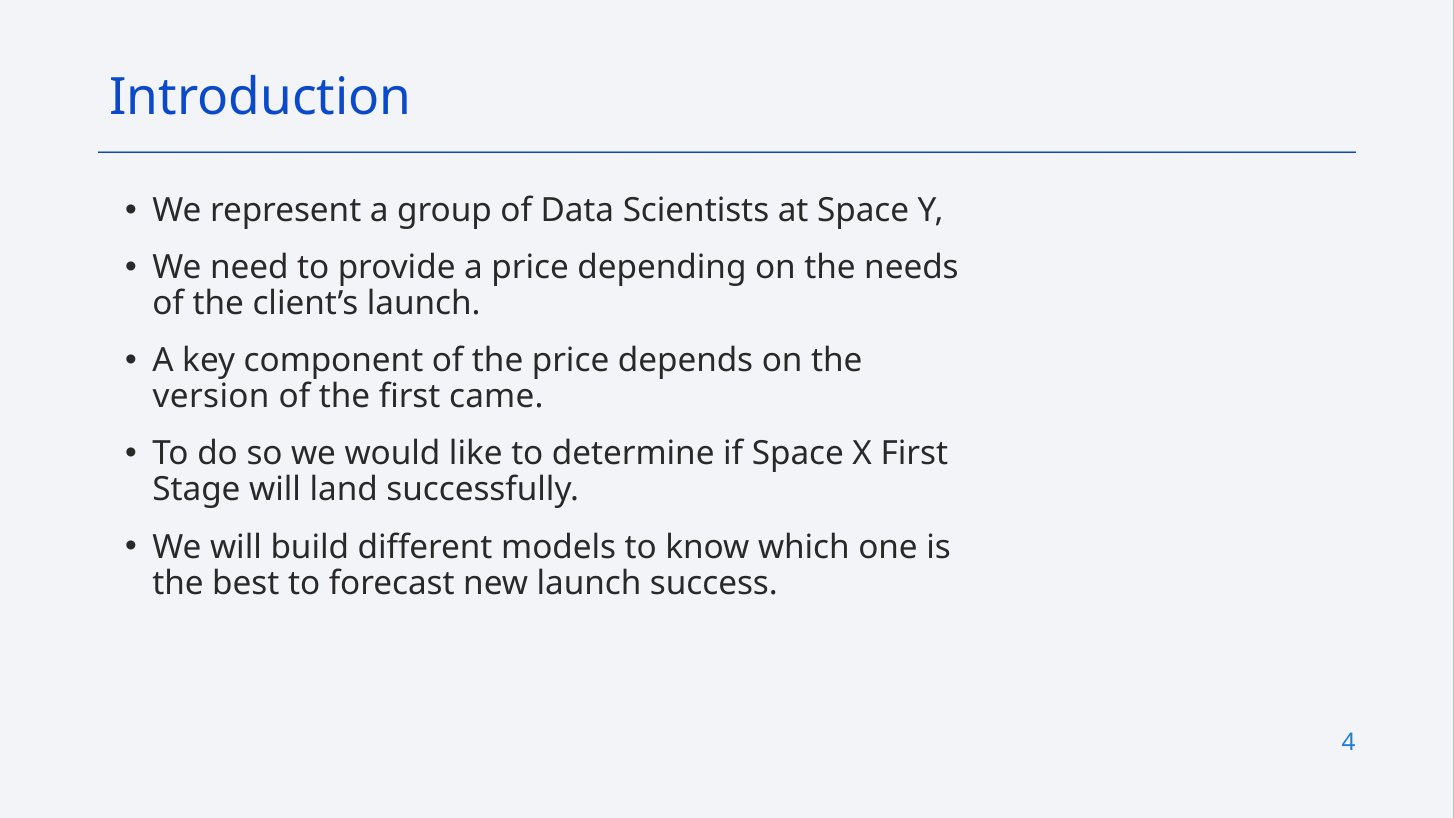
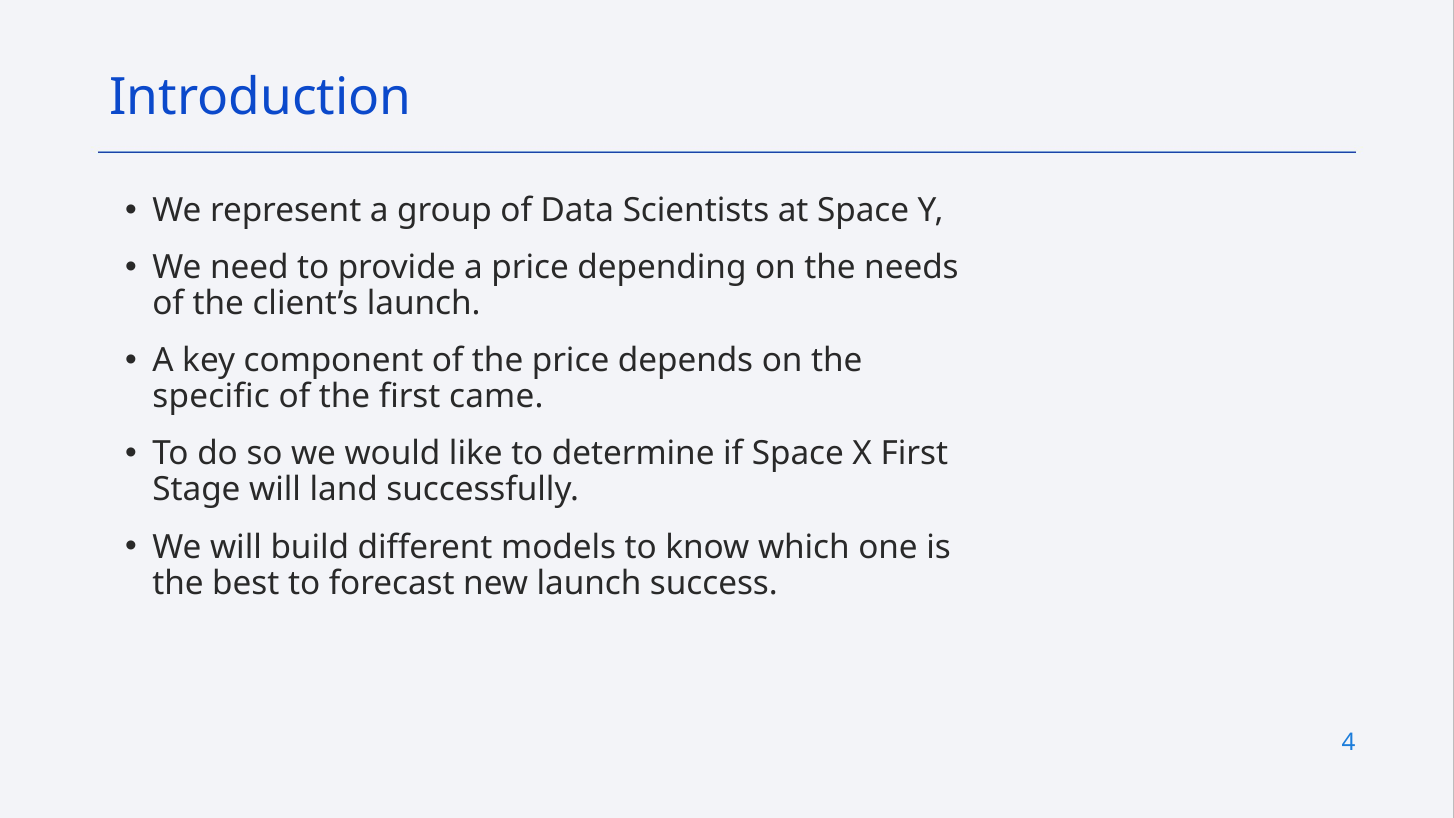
version: version -> specific
